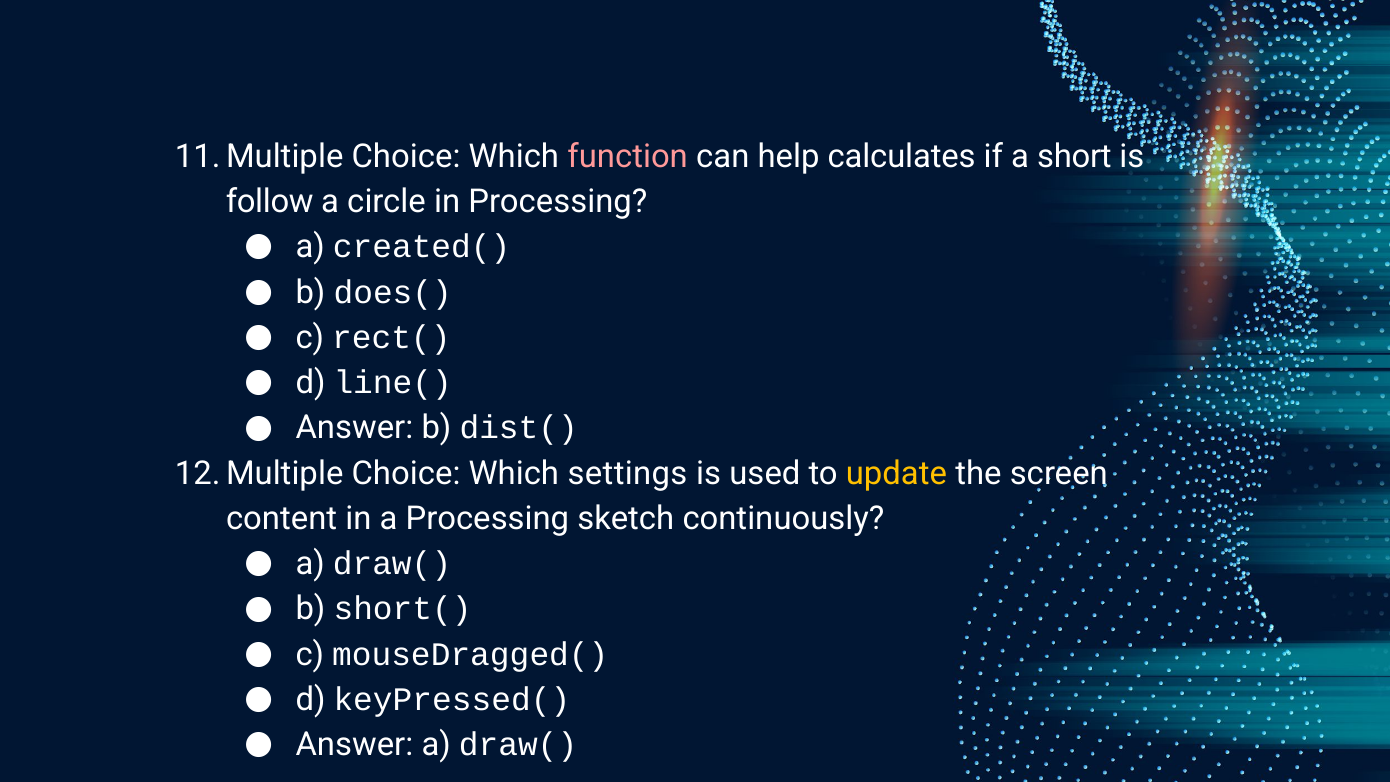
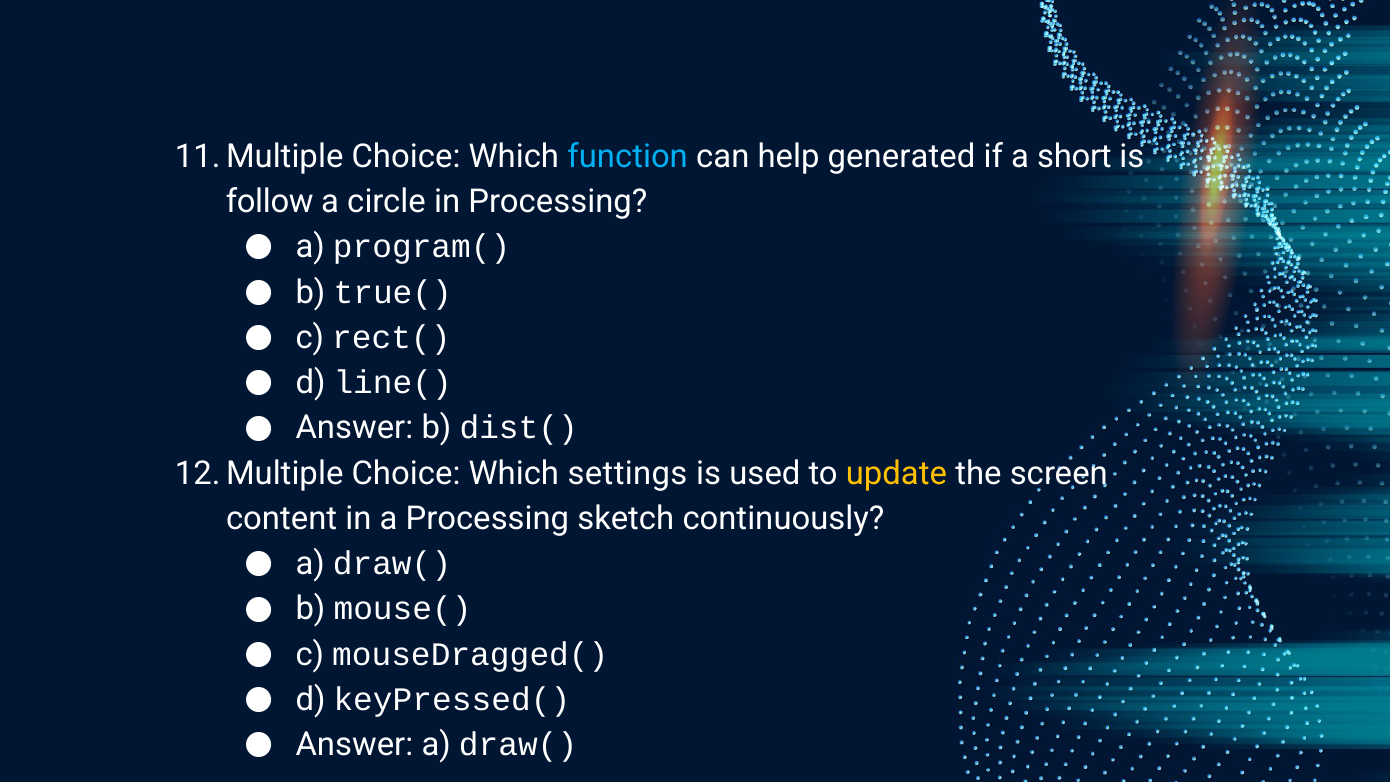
function colour: pink -> light blue
calculates: calculates -> generated
created(: created( -> program(
does(: does( -> true(
short(: short( -> mouse(
